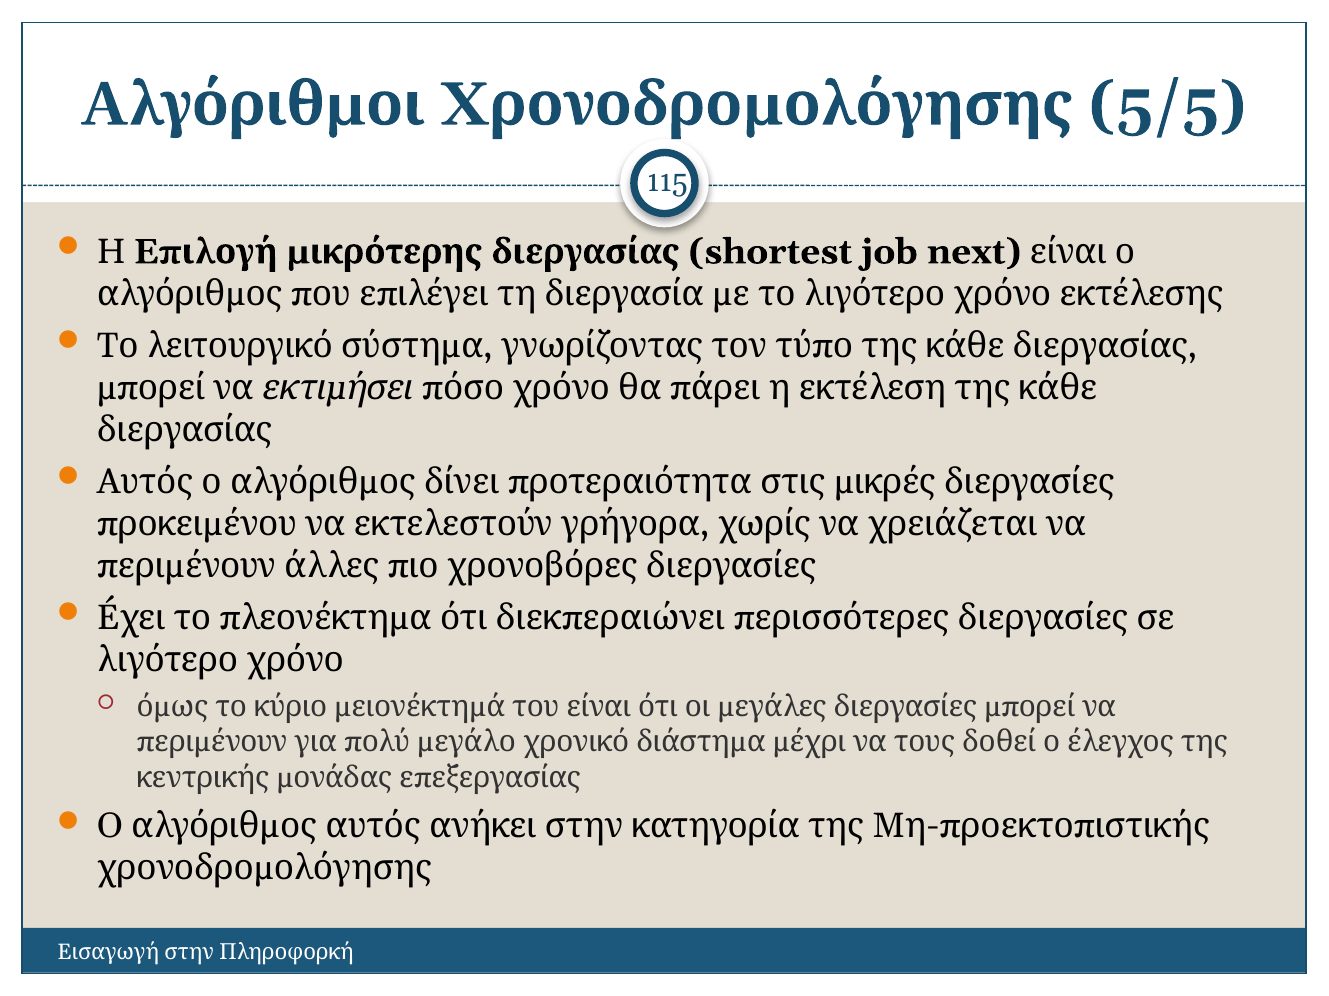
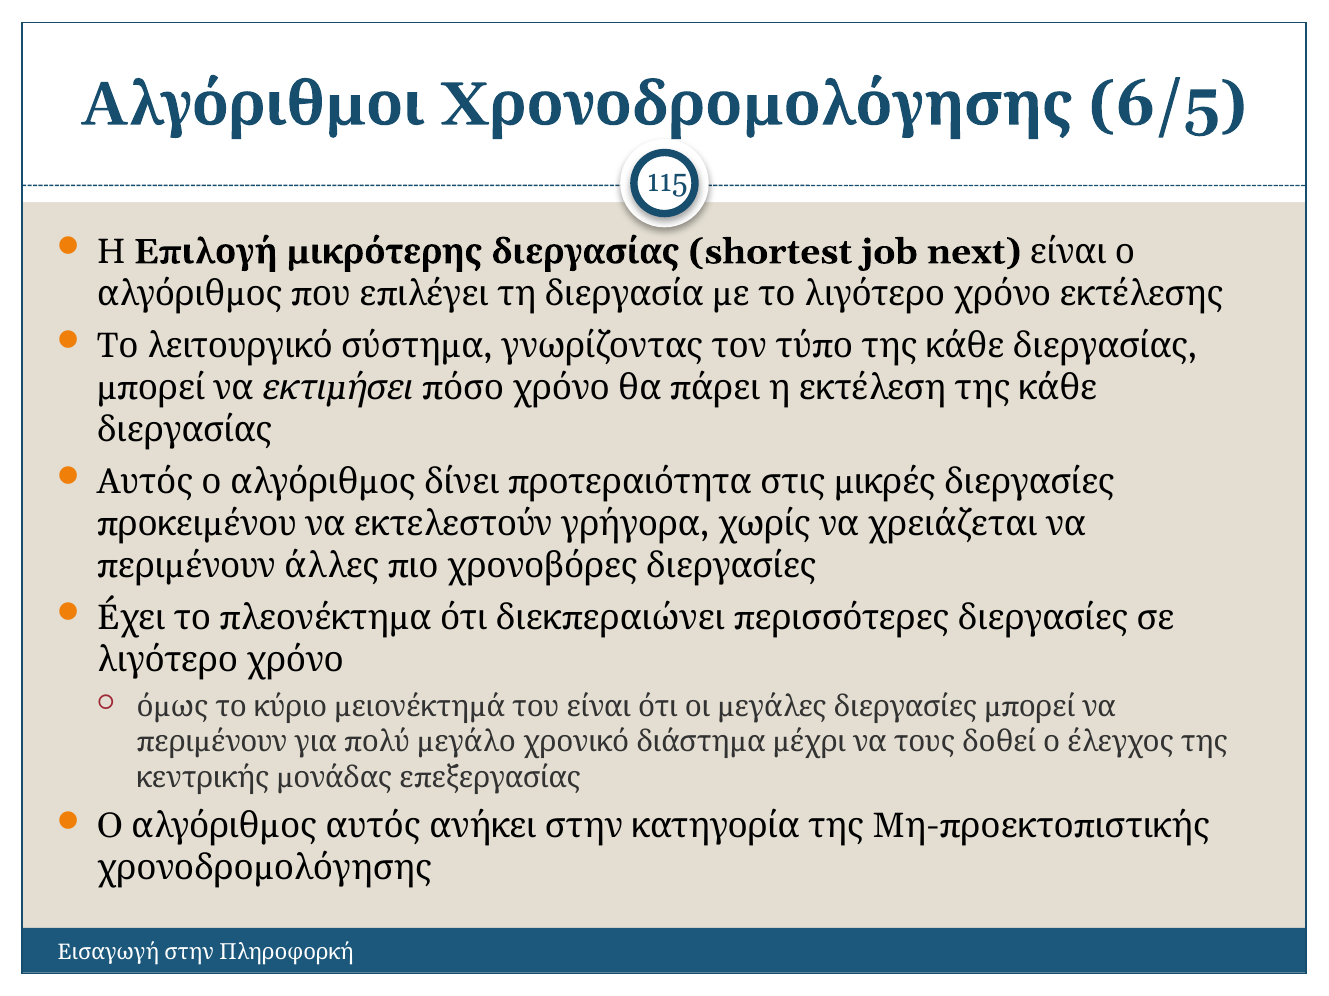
5/5: 5/5 -> 6/5
